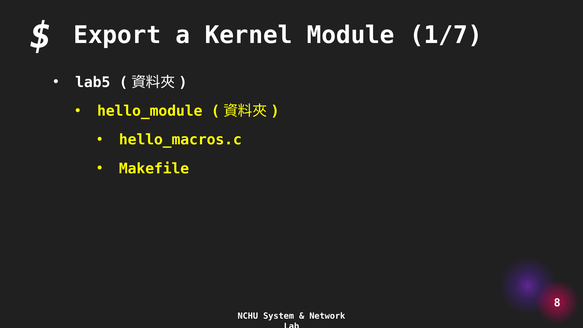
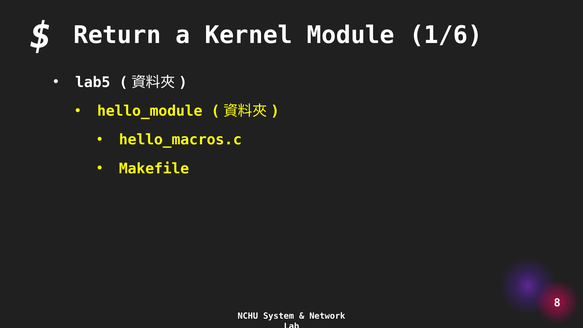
Export: Export -> Return
1/7: 1/7 -> 1/6
